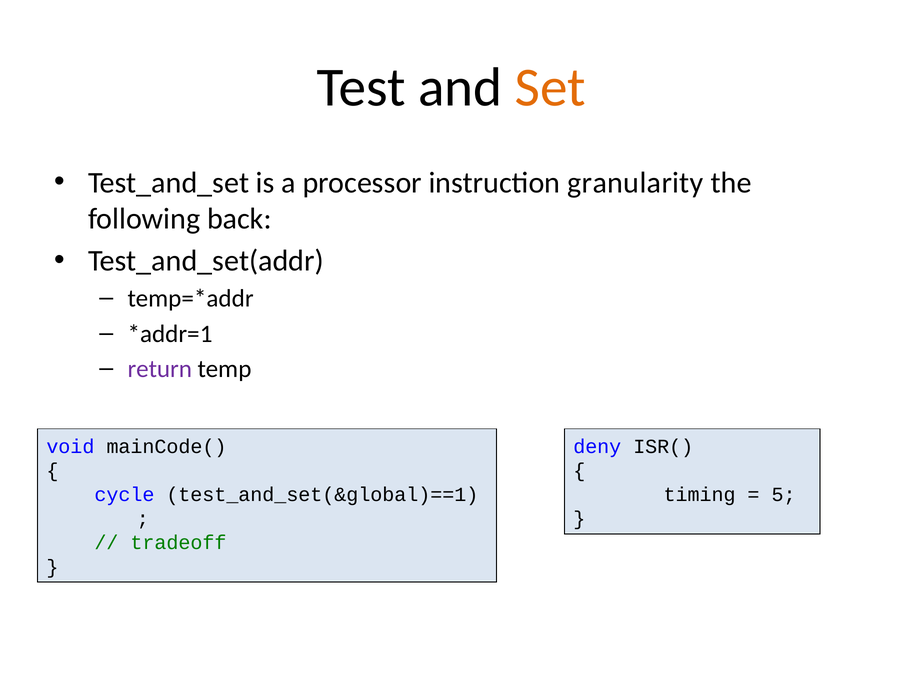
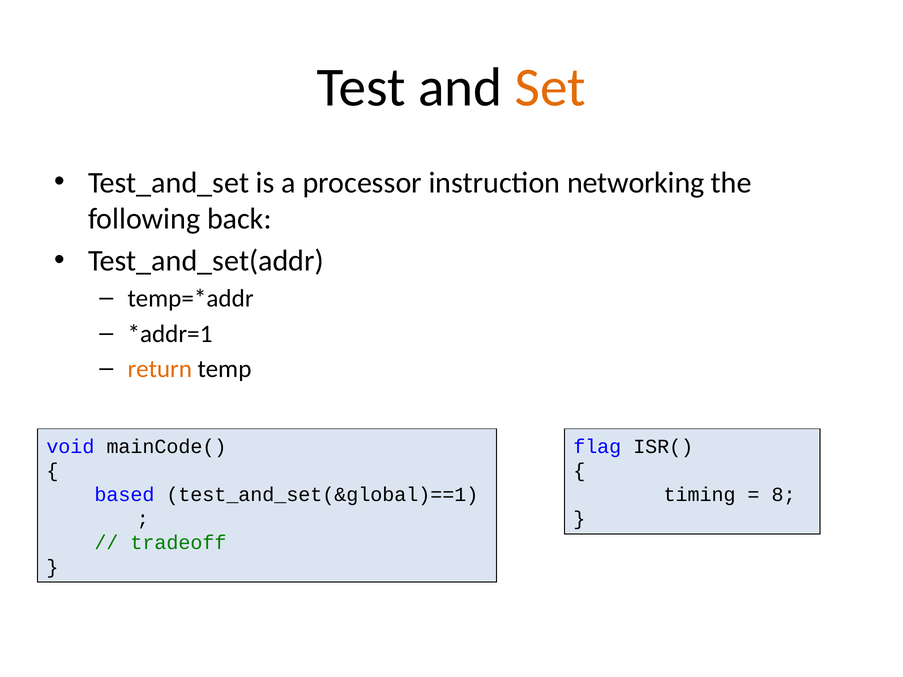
granularity: granularity -> networking
return colour: purple -> orange
deny: deny -> flag
cycle: cycle -> based
5: 5 -> 8
